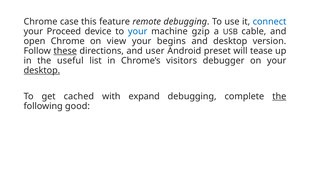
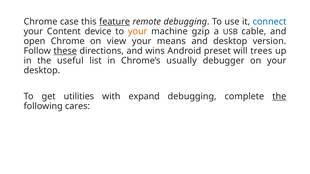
feature underline: none -> present
Proceed: Proceed -> Content
your at (138, 31) colour: blue -> orange
begins: begins -> means
user: user -> wins
tease: tease -> trees
visitors: visitors -> usually
desktop at (42, 71) underline: present -> none
cached: cached -> utilities
good: good -> cares
